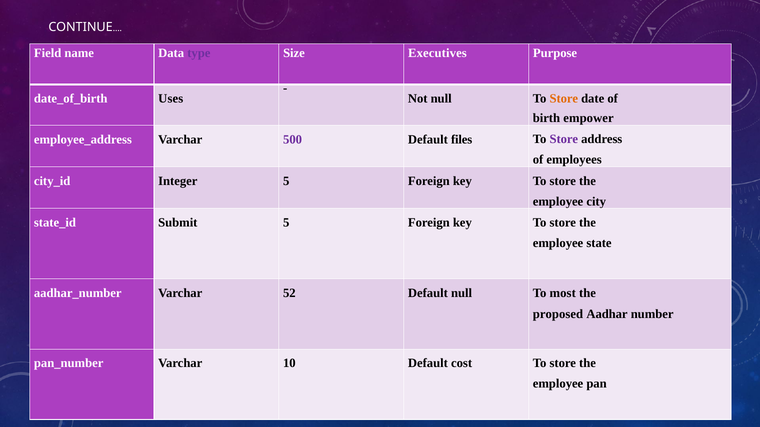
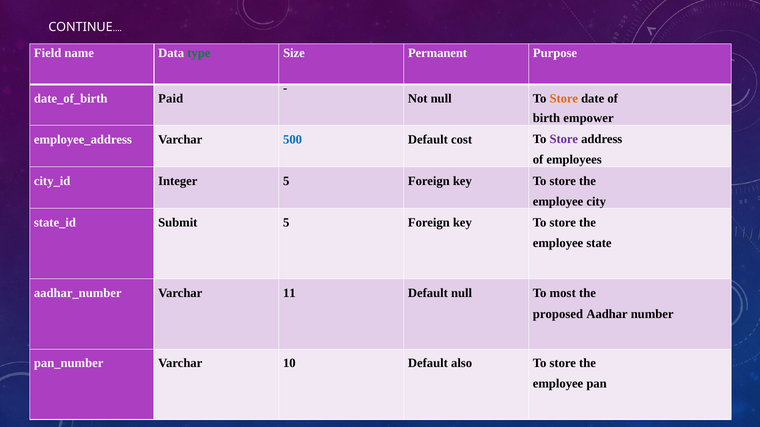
type colour: purple -> green
Executives: Executives -> Permanent
Uses: Uses -> Paid
500 colour: purple -> blue
files: files -> cost
52: 52 -> 11
cost: cost -> also
